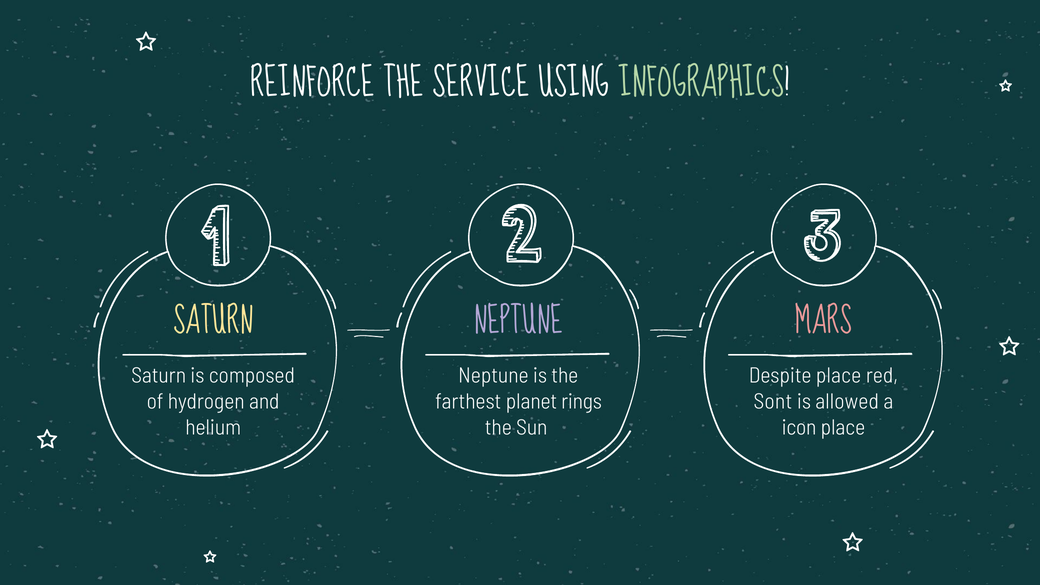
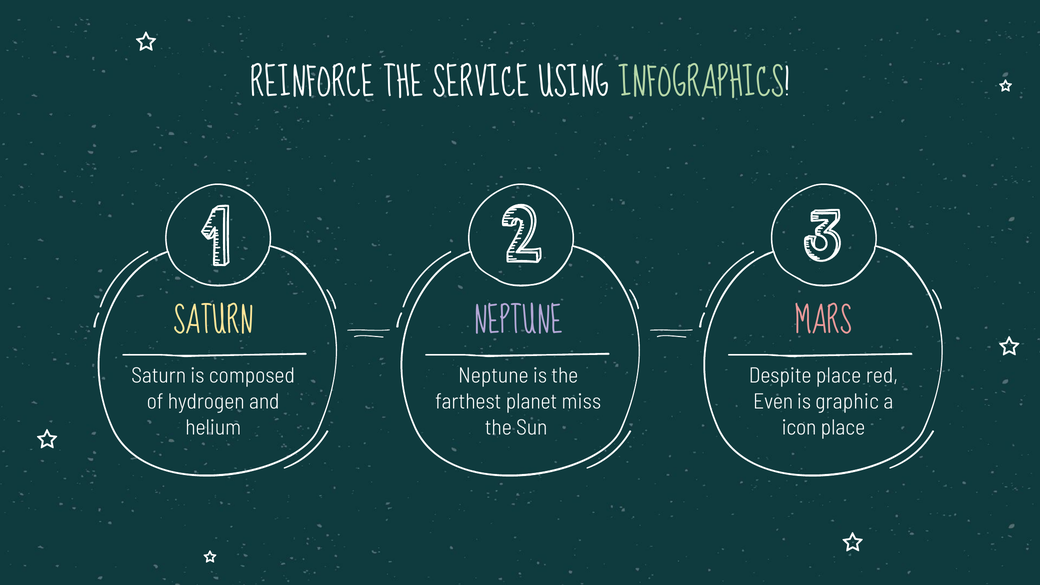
rings: rings -> miss
Sont: Sont -> Even
allowed: allowed -> graphic
